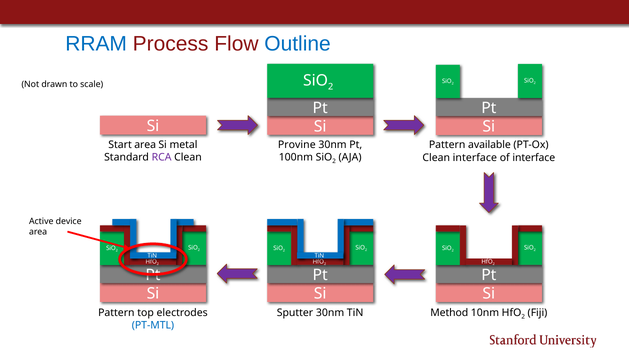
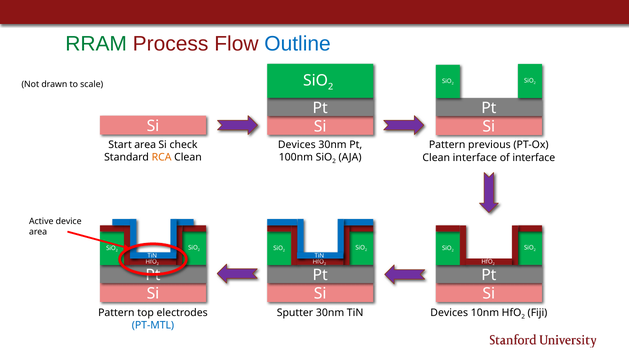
RRAM colour: blue -> green
metal: metal -> check
Provine at (297, 145): Provine -> Devices
available: available -> previous
RCA colour: purple -> orange
Method at (449, 313): Method -> Devices
